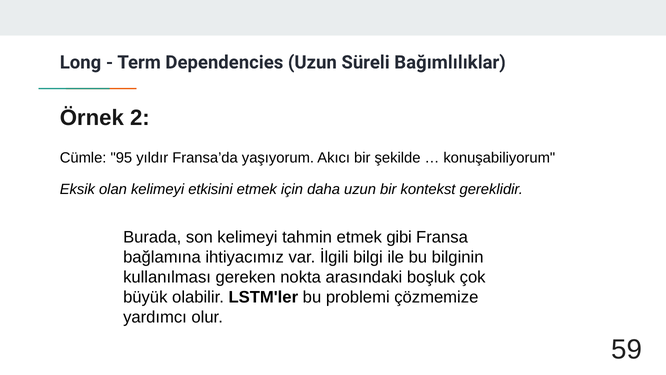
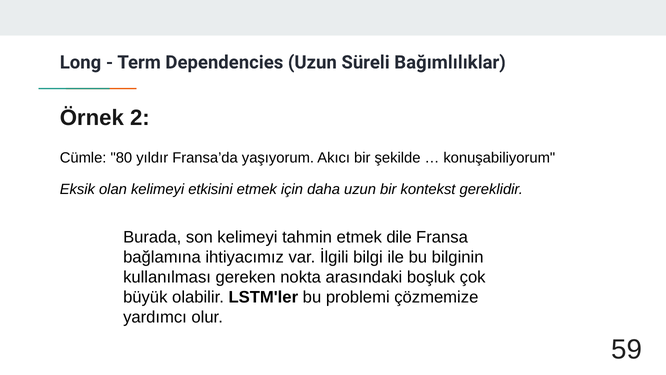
95: 95 -> 80
gibi: gibi -> dile
